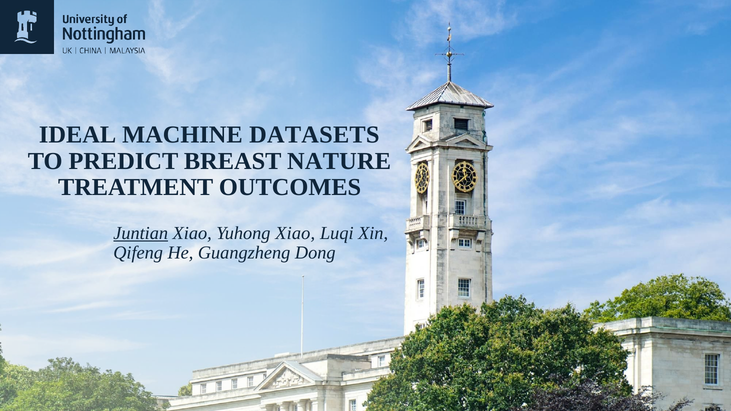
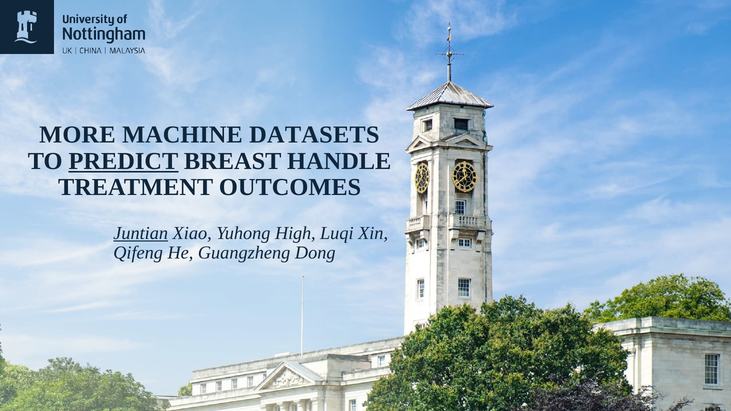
IDEAL: IDEAL -> MORE
PREDICT underline: none -> present
NATURE: NATURE -> HANDLE
Yuhong Xiao: Xiao -> High
